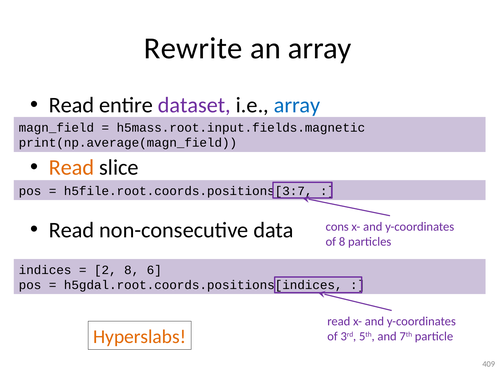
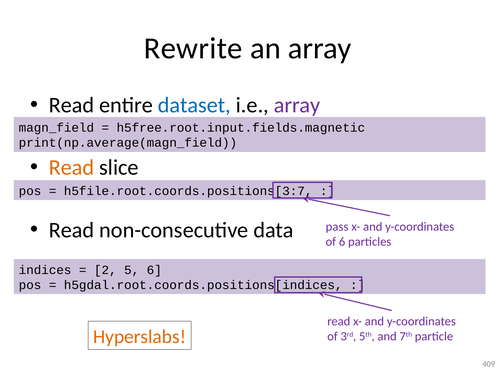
dataset colour: purple -> blue
array at (297, 105) colour: blue -> purple
h5mass.root.input.fields.magnetic: h5mass.root.input.fields.magnetic -> h5free.root.input.fields.magnetic
cons: cons -> pass
of 8: 8 -> 6
2 8: 8 -> 5
